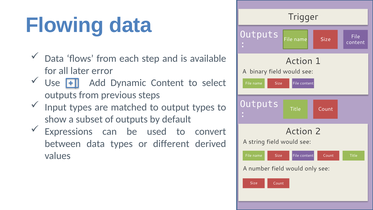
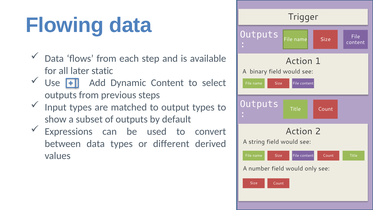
error: error -> static
